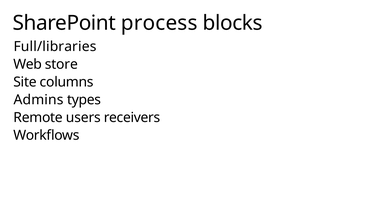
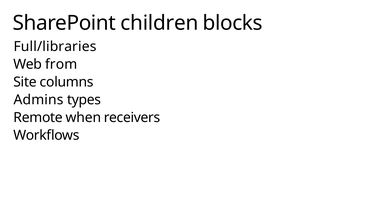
process: process -> children
store: store -> from
users: users -> when
